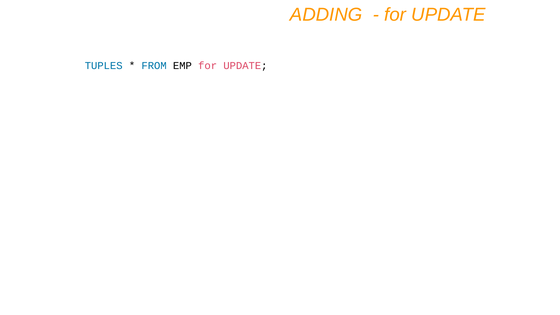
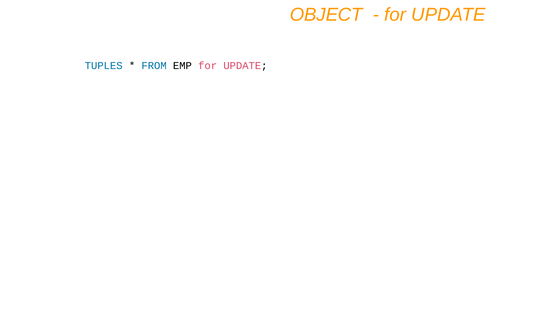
ADDING: ADDING -> OBJECT
